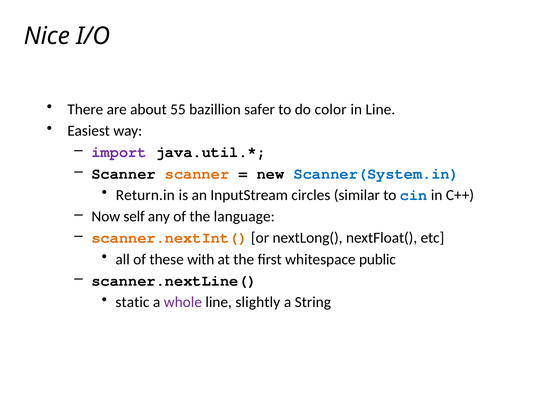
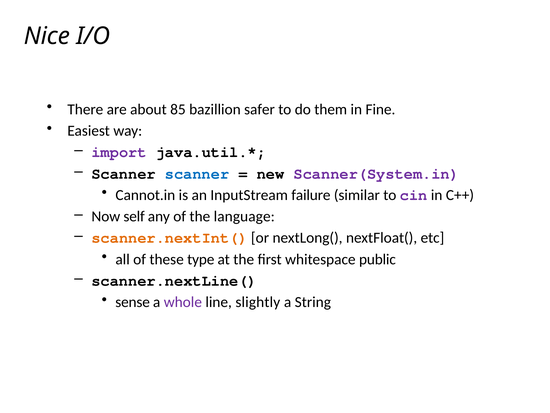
55: 55 -> 85
color: color -> them
in Line: Line -> Fine
scanner at (197, 173) colour: orange -> blue
Scanner(System.in colour: blue -> purple
Return.in: Return.in -> Cannot.in
circles: circles -> failure
cin colour: blue -> purple
with: with -> type
static: static -> sense
